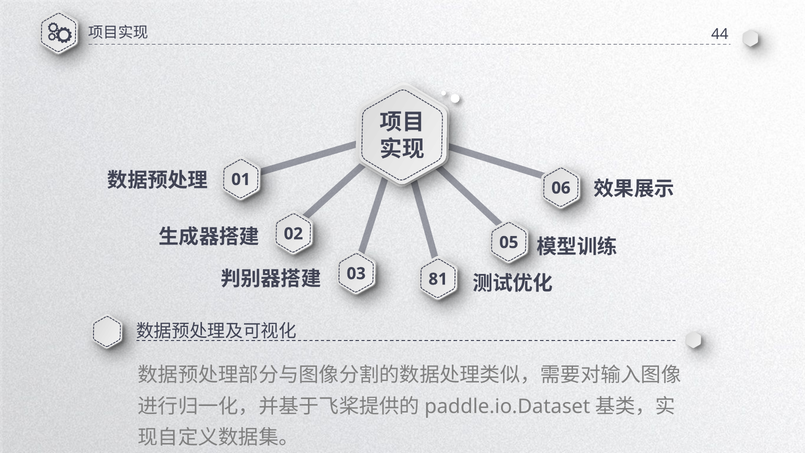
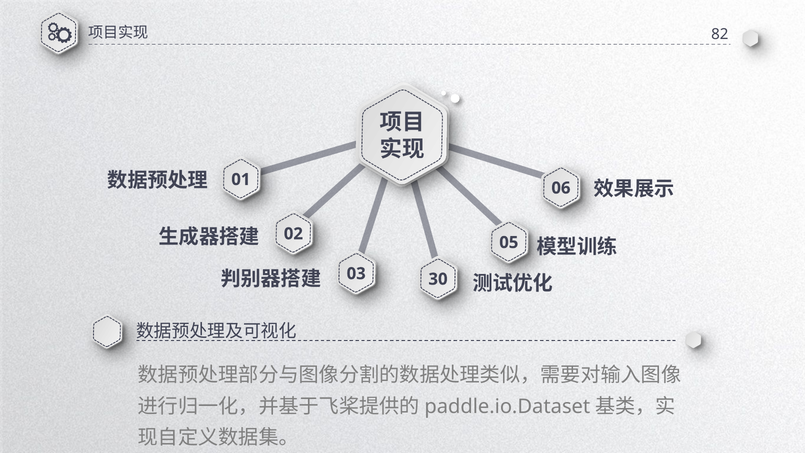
44: 44 -> 82
81: 81 -> 30
